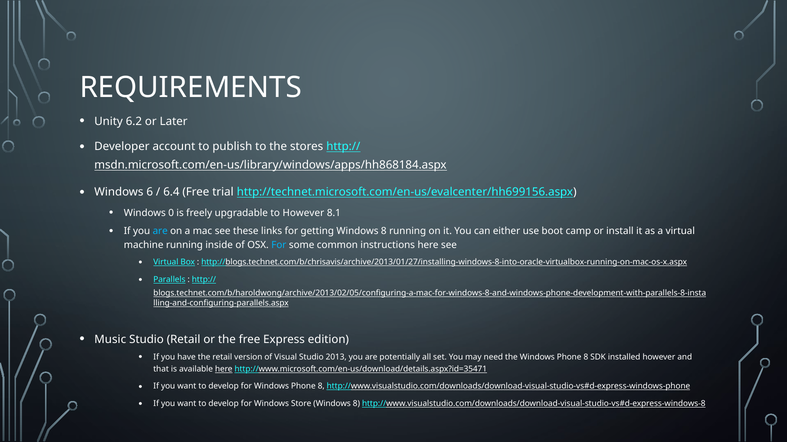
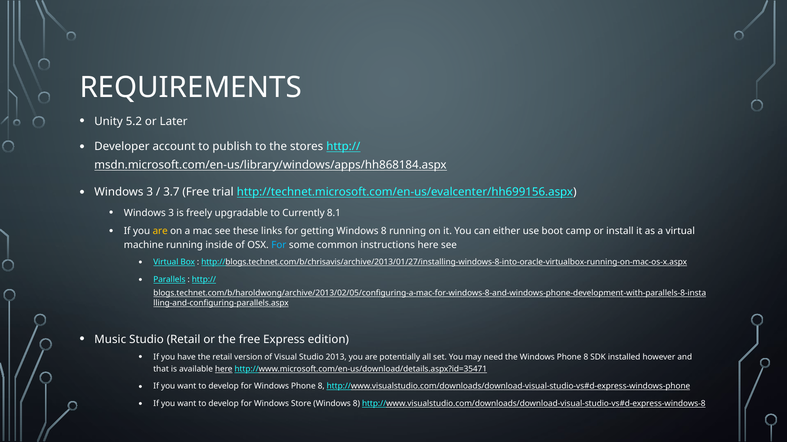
6.2: 6.2 -> 5.2
6 at (150, 192): 6 -> 3
6.4: 6.4 -> 3.7
0 at (171, 213): 0 -> 3
to However: However -> Currently
are at (160, 231) colour: light blue -> yellow
